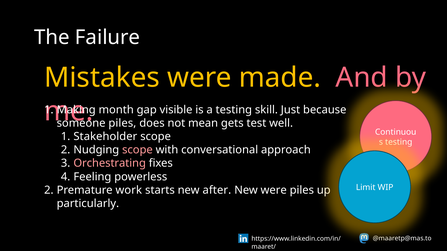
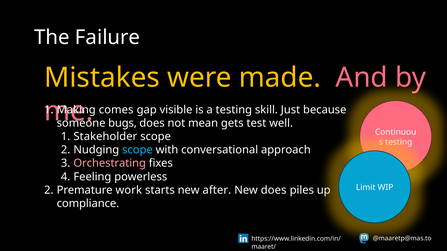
month: month -> comes
piles at (122, 123): piles -> bugs
scope at (137, 150) colour: pink -> light blue
New were: were -> does
particularly: particularly -> compliance
